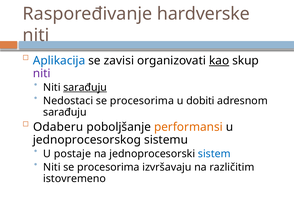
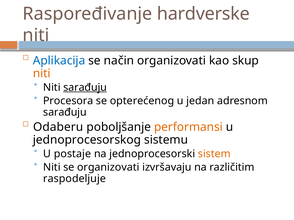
zavisi: zavisi -> način
kao underline: present -> none
niti at (42, 74) colour: purple -> orange
Nedostaci: Nedostaci -> Procesora
procesorima at (142, 101): procesorima -> opterećenog
dobiti: dobiti -> jedan
sistem colour: blue -> orange
Niti se procesorima: procesorima -> organizovati
istovremeno: istovremeno -> raspodeljuje
